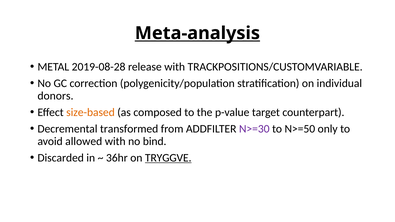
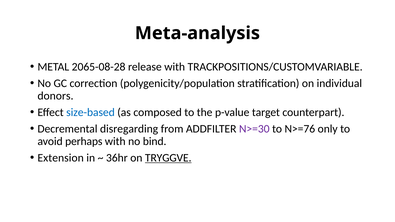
Meta-analysis underline: present -> none
2019-08-28: 2019-08-28 -> 2065-08-28
size-based colour: orange -> blue
transformed: transformed -> disregarding
N>=50: N>=50 -> N>=76
allowed: allowed -> perhaps
Discarded: Discarded -> Extension
